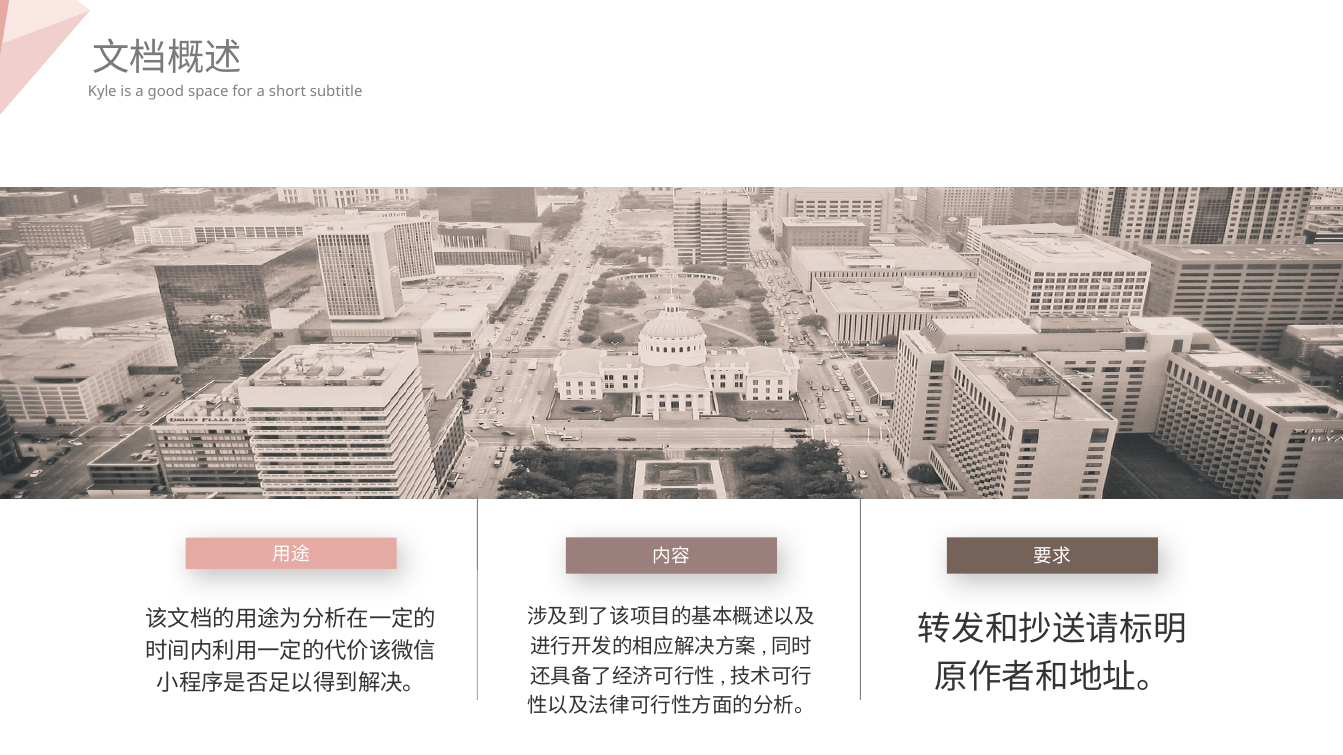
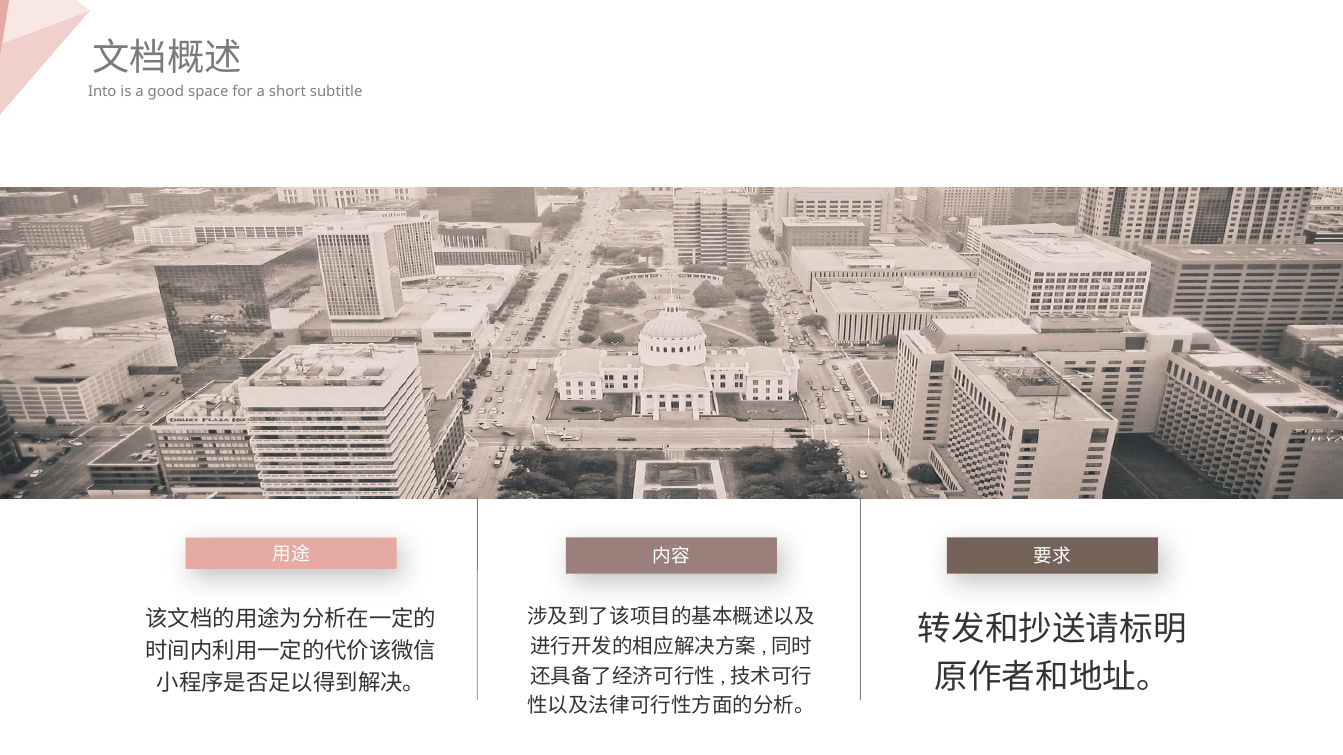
Kyle: Kyle -> Into
